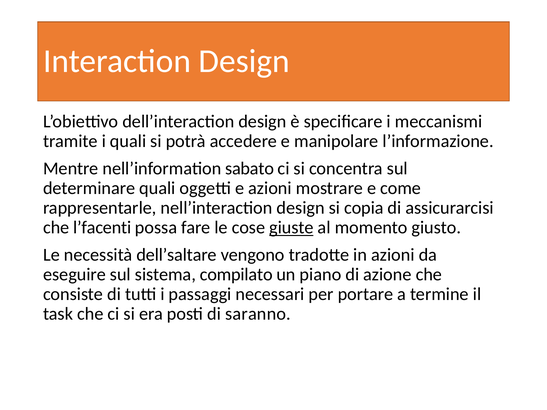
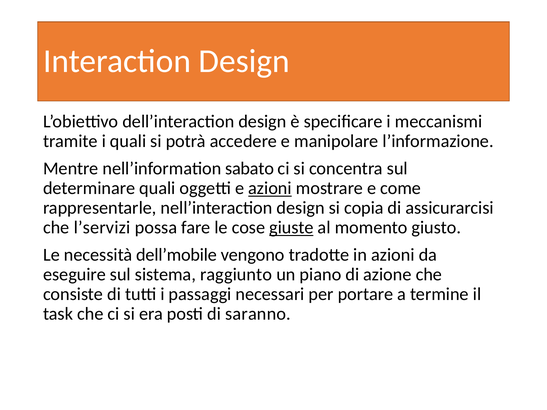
azioni at (270, 188) underline: none -> present
l’facenti: l’facenti -> l’servizi
dell’saltare: dell’saltare -> dell’mobile
compilato: compilato -> raggiunto
